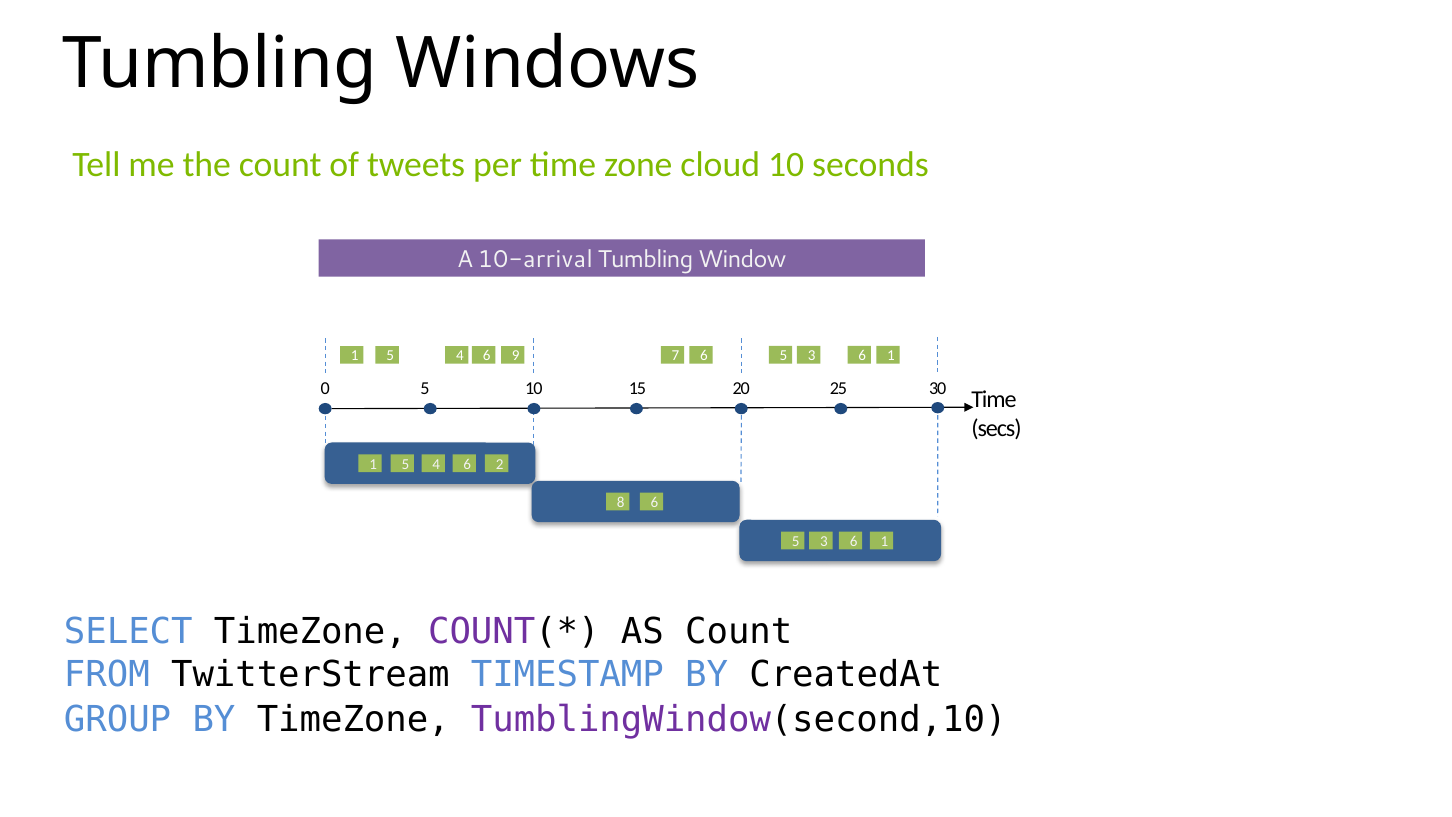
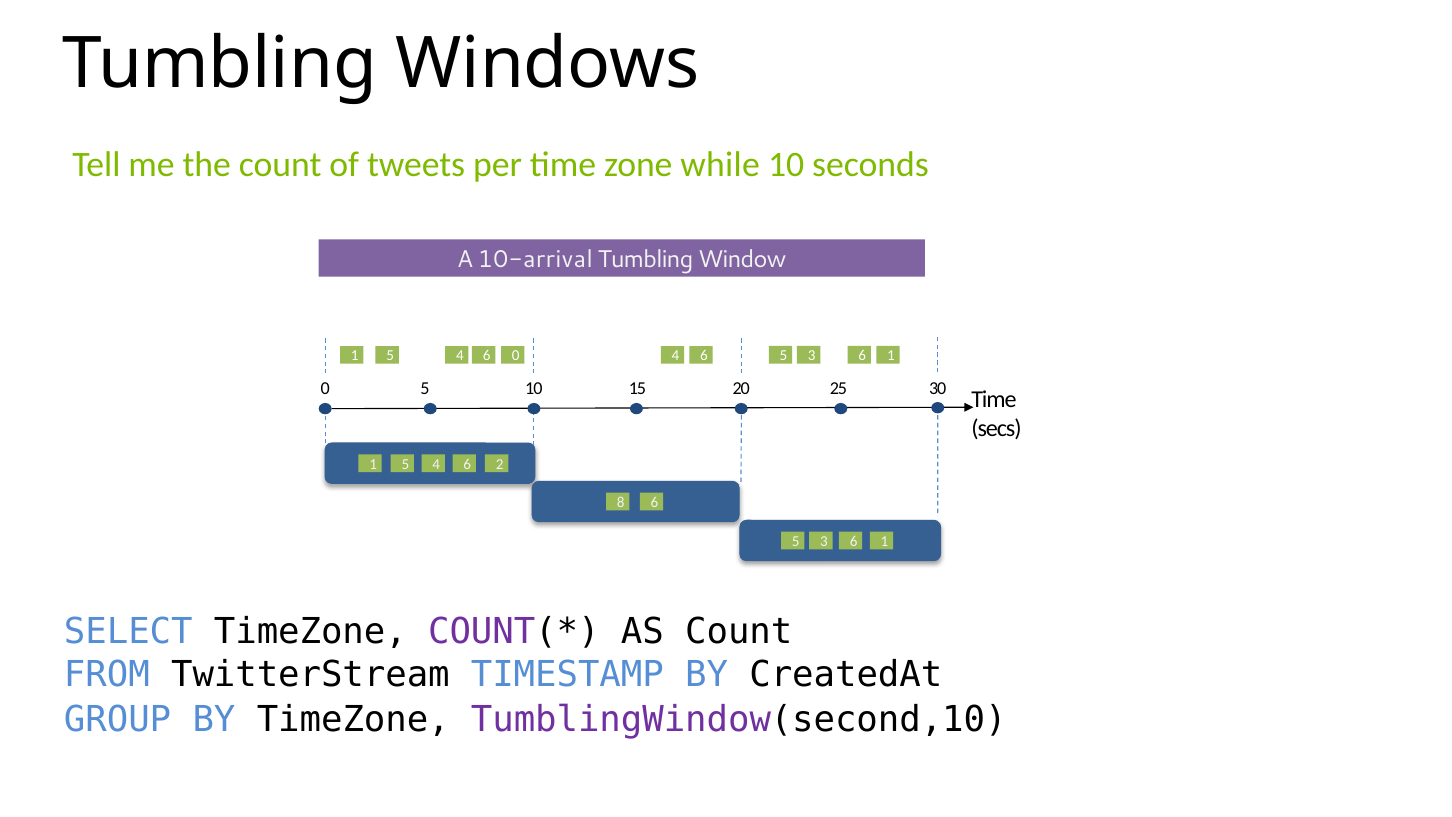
cloud: cloud -> while
4 9: 9 -> 0
6 7: 7 -> 4
